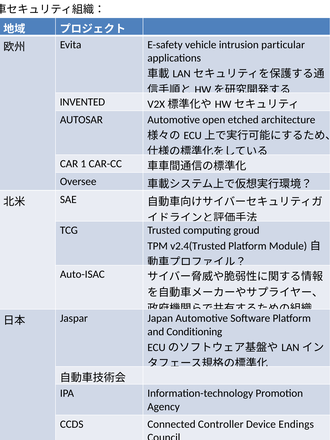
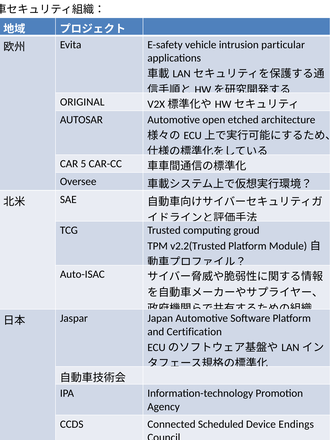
INVENTED: INVENTED -> ORIGINAL
1: 1 -> 5
v2.4(Trusted: v2.4(Trusted -> v2.2(Trusted
Conditioning: Conditioning -> Certification
Controller: Controller -> Scheduled
